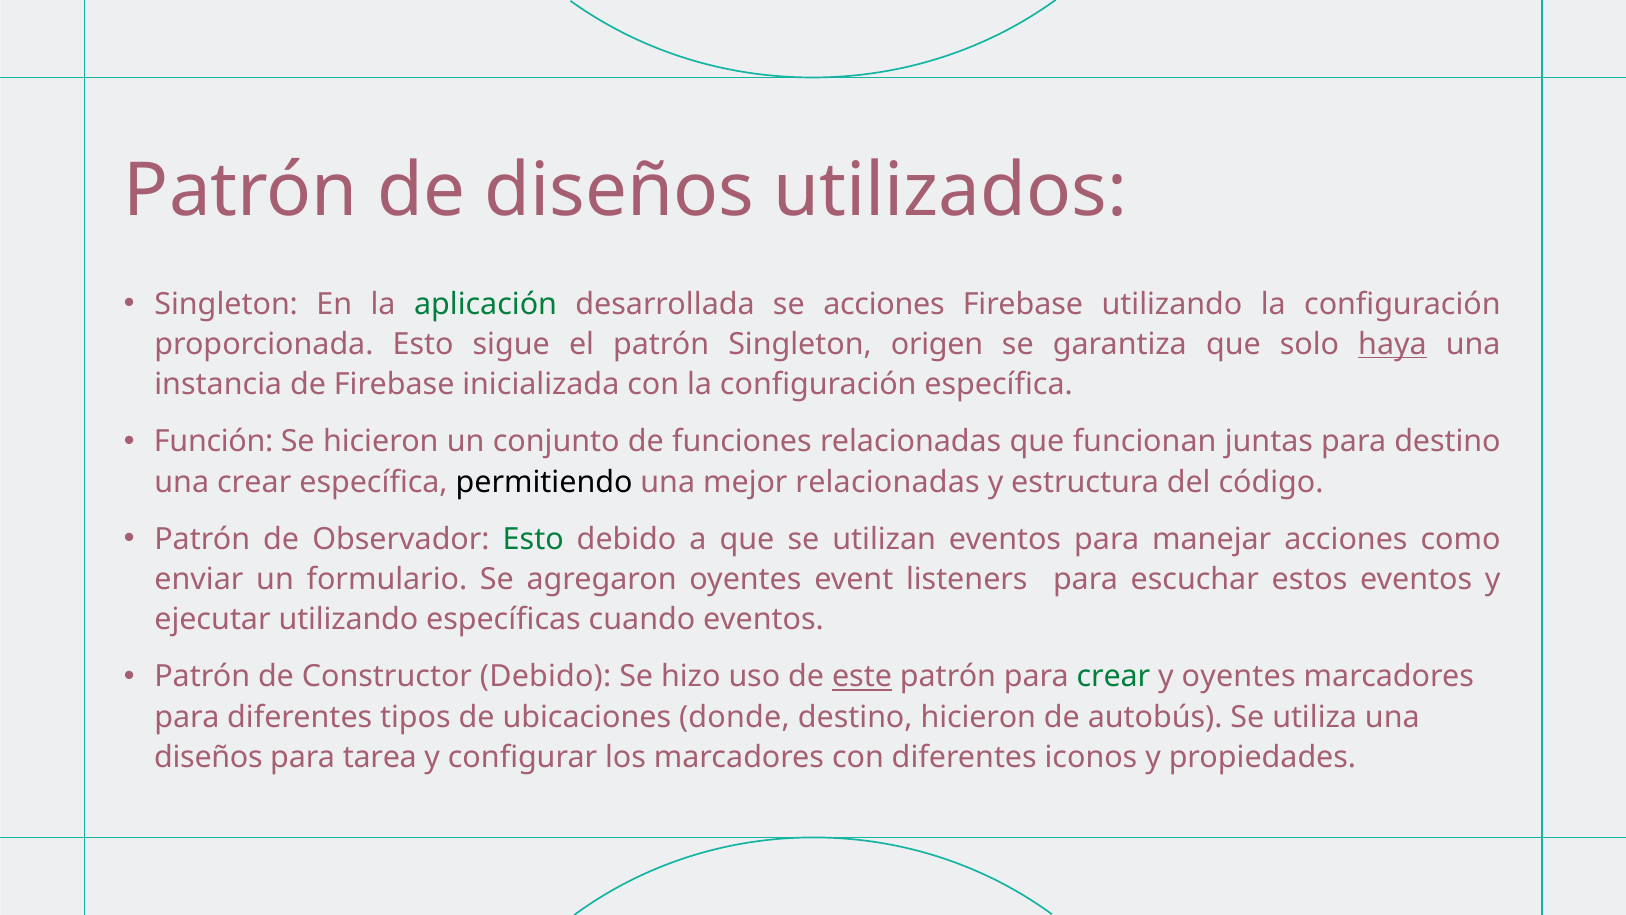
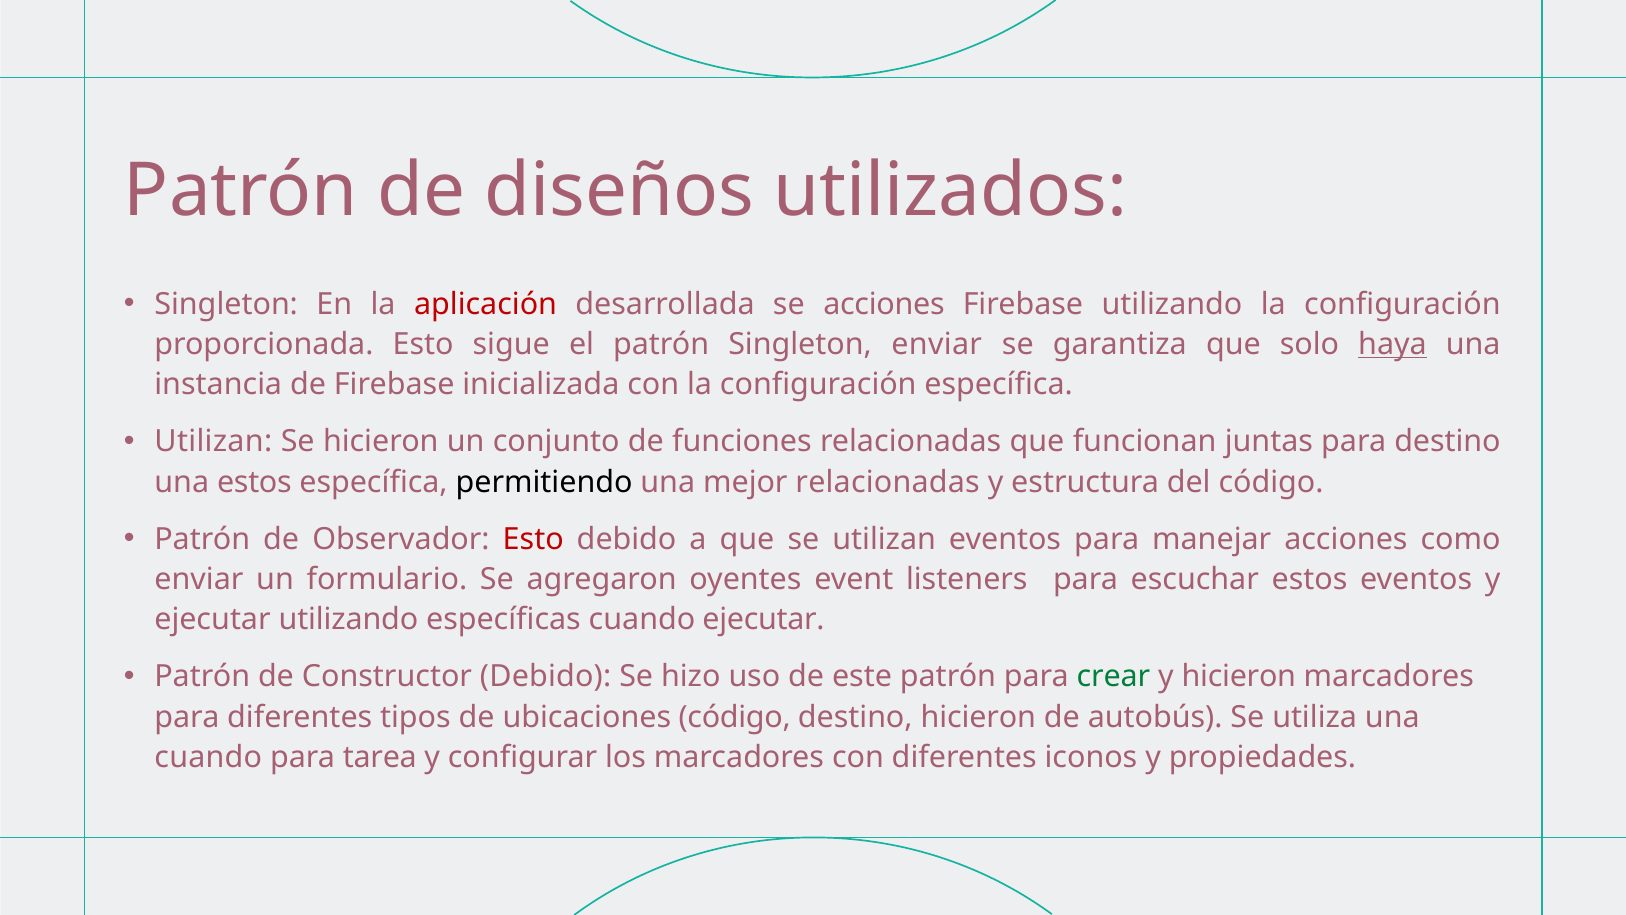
aplicación colour: green -> red
Singleton origen: origen -> enviar
Función at (214, 442): Función -> Utilizan
una crear: crear -> estos
Esto at (533, 539) colour: green -> red
cuando eventos: eventos -> ejecutar
este underline: present -> none
y oyentes: oyentes -> hicieron
ubicaciones donde: donde -> código
diseños at (208, 757): diseños -> cuando
